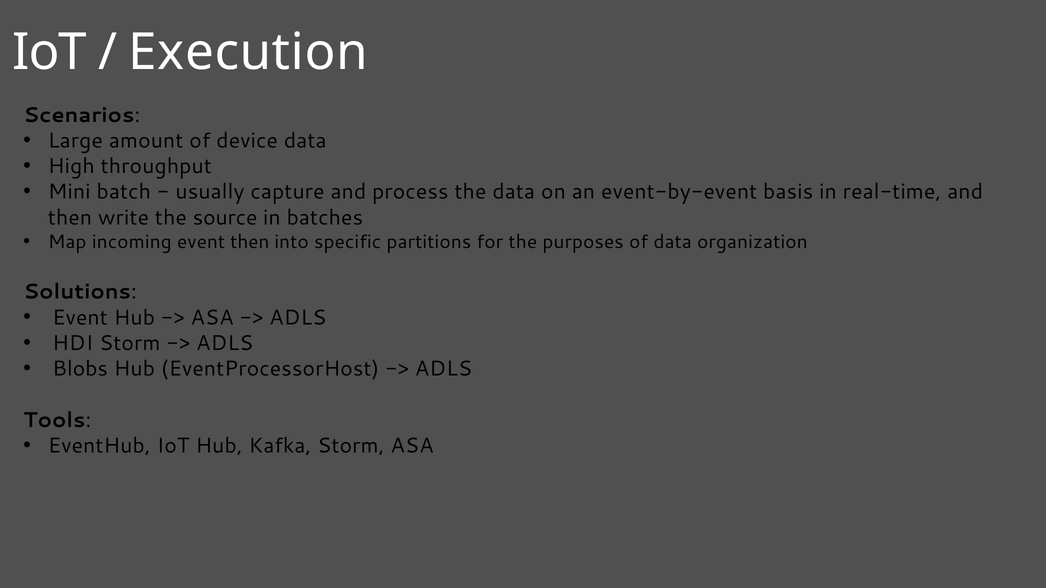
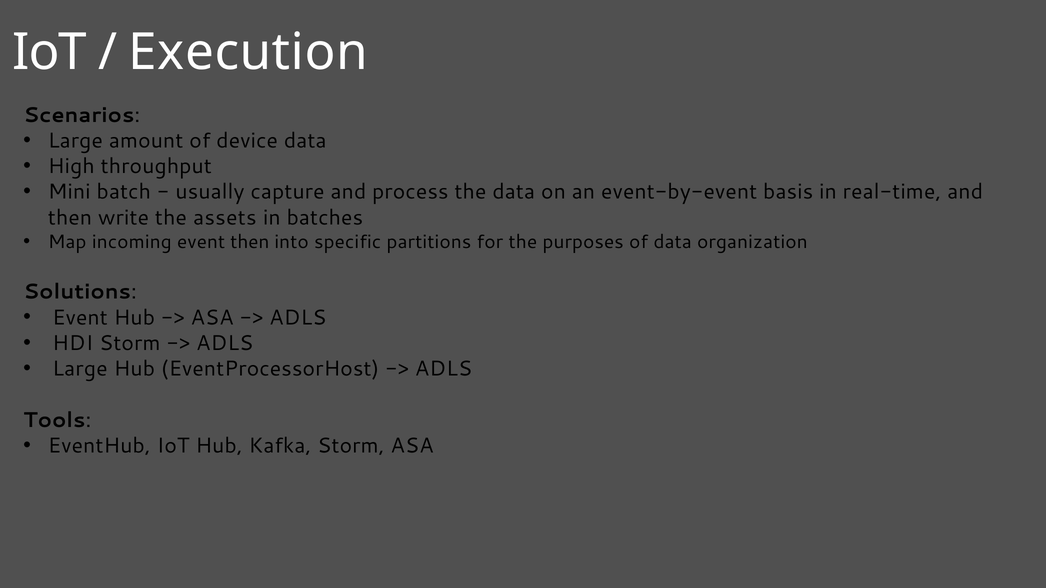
source: source -> assets
Blobs at (80, 369): Blobs -> Large
